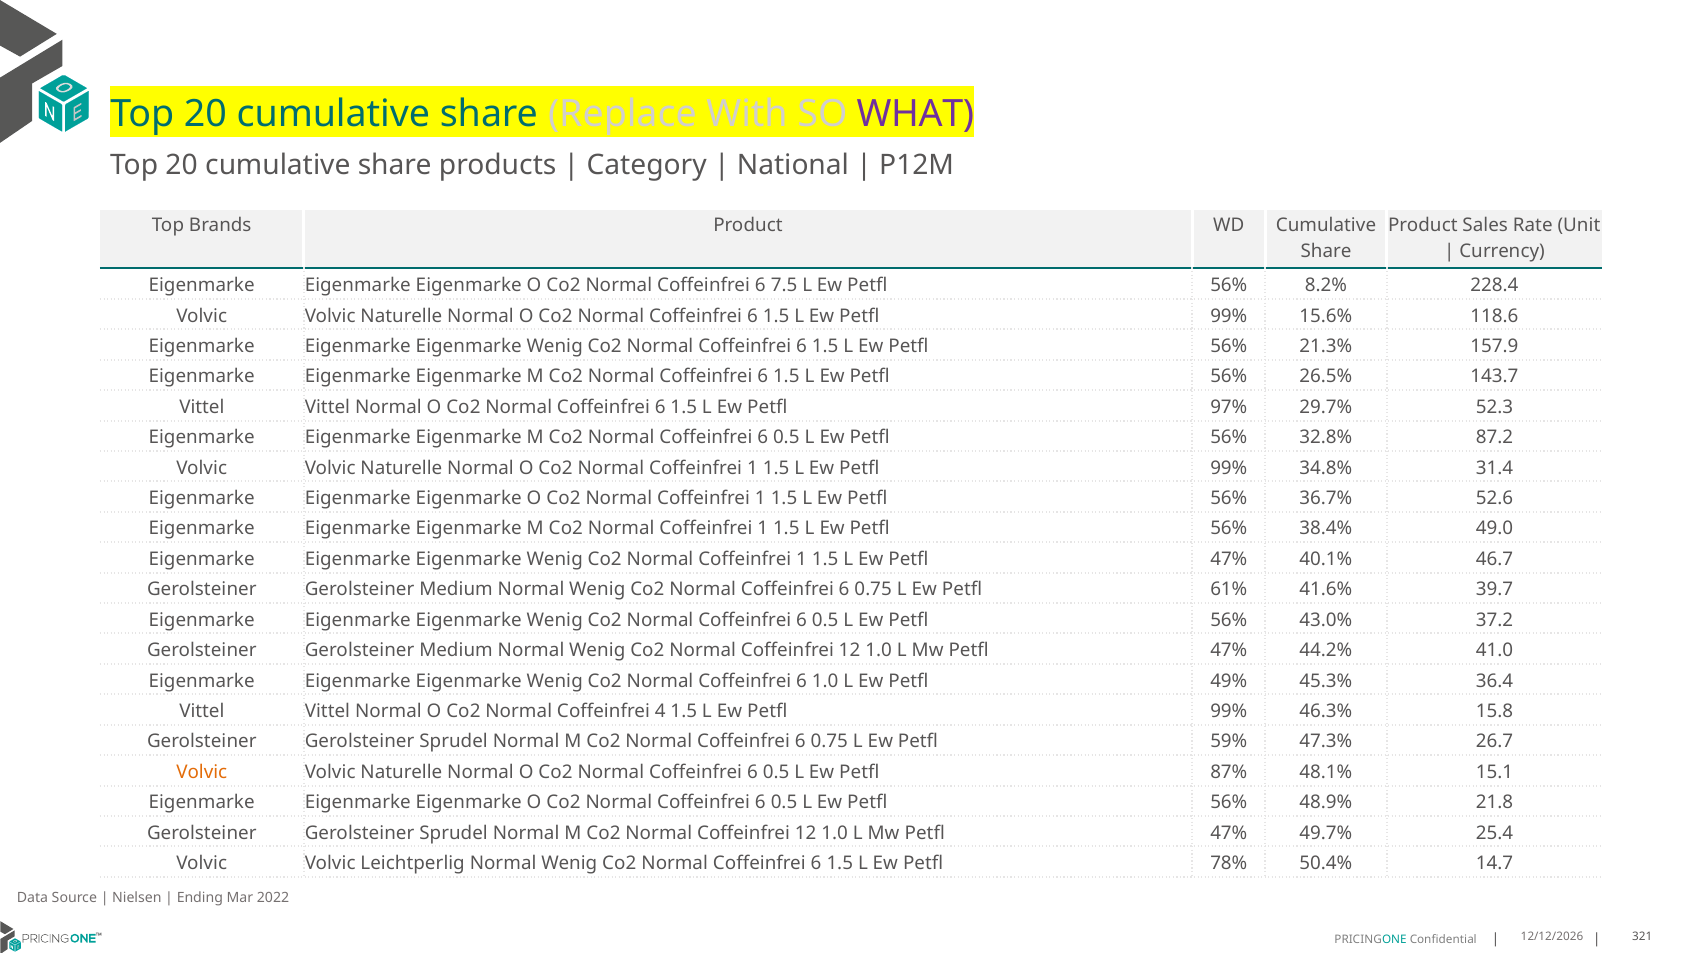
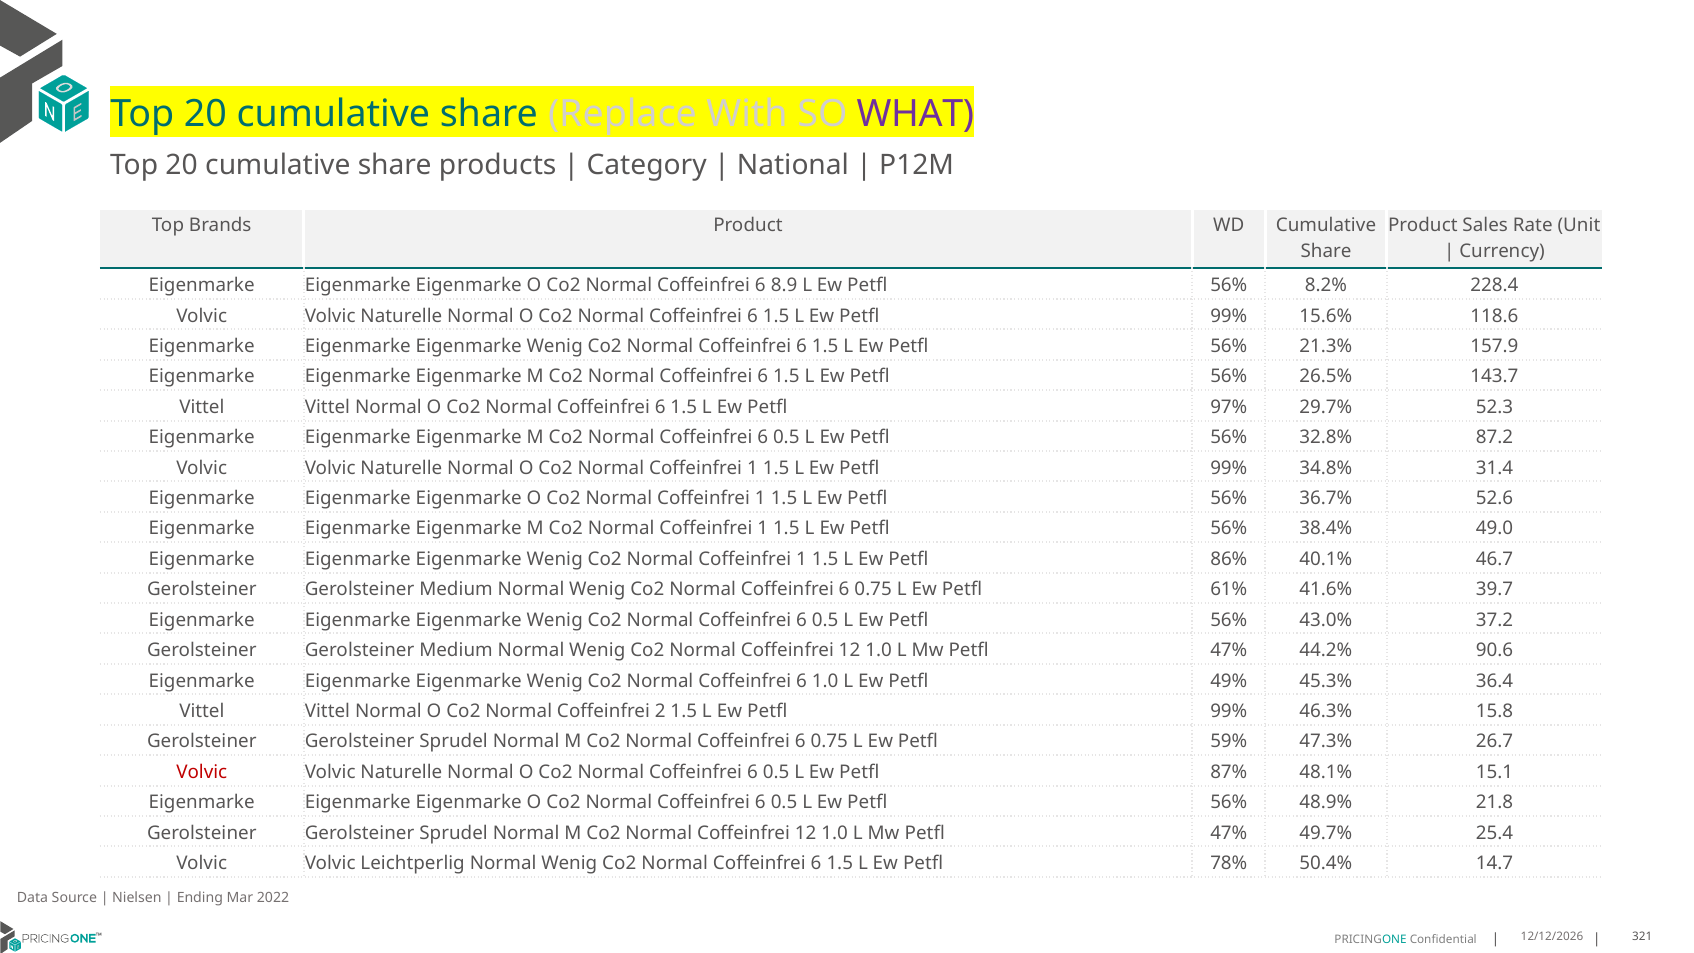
7.5: 7.5 -> 8.9
Ew Petfl 47%: 47% -> 86%
41.0: 41.0 -> 90.6
4: 4 -> 2
Volvic at (202, 772) colour: orange -> red
